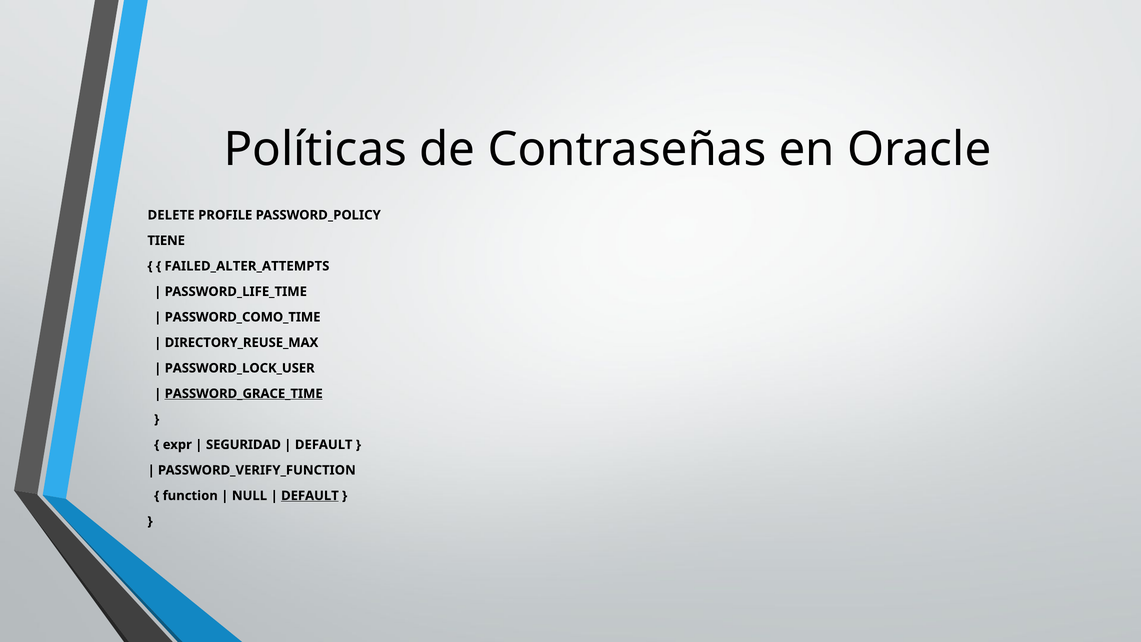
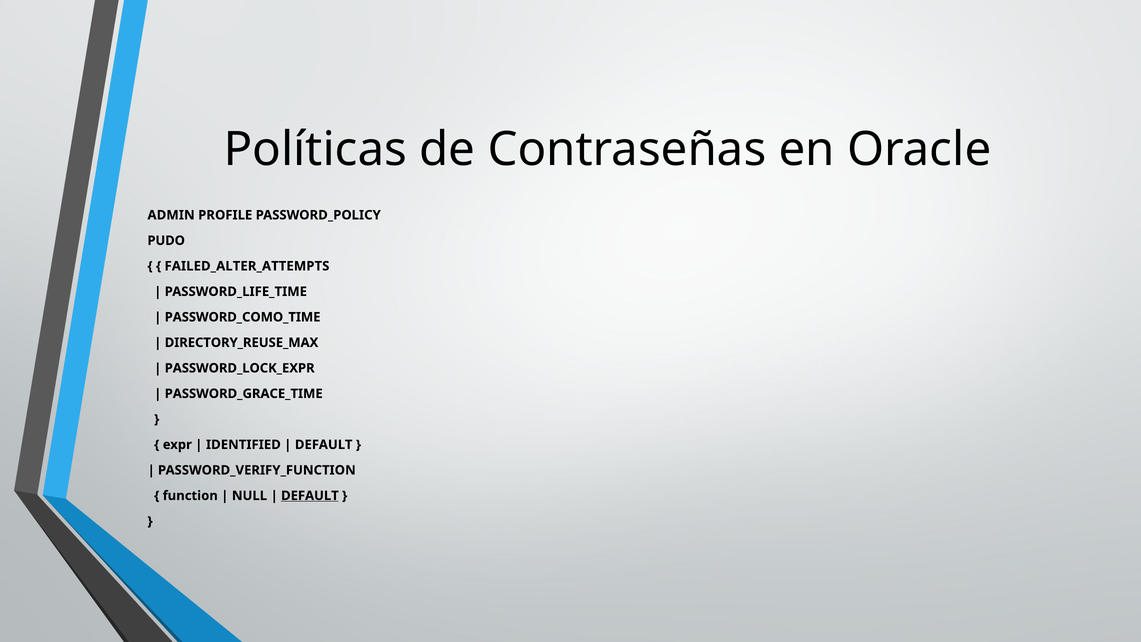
DELETE: DELETE -> ADMIN
TIENE: TIENE -> PUDO
PASSWORD_LOCK_USER: PASSWORD_LOCK_USER -> PASSWORD_LOCK_EXPR
PASSWORD_GRACE_TIME underline: present -> none
SEGURIDAD: SEGURIDAD -> IDENTIFIED
